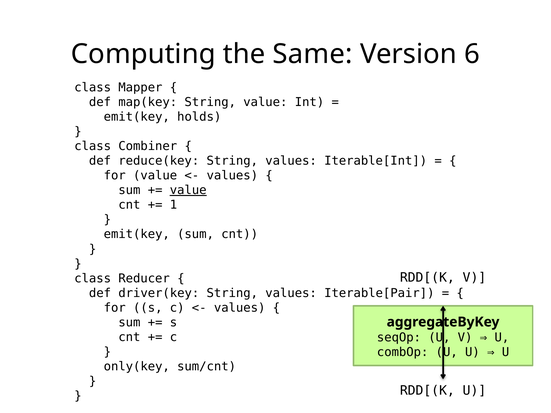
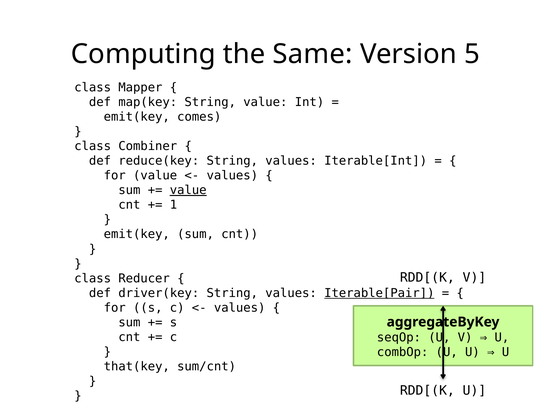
6: 6 -> 5
holds: holds -> comes
Iterable[Pair underline: none -> present
only(key: only(key -> that(key
